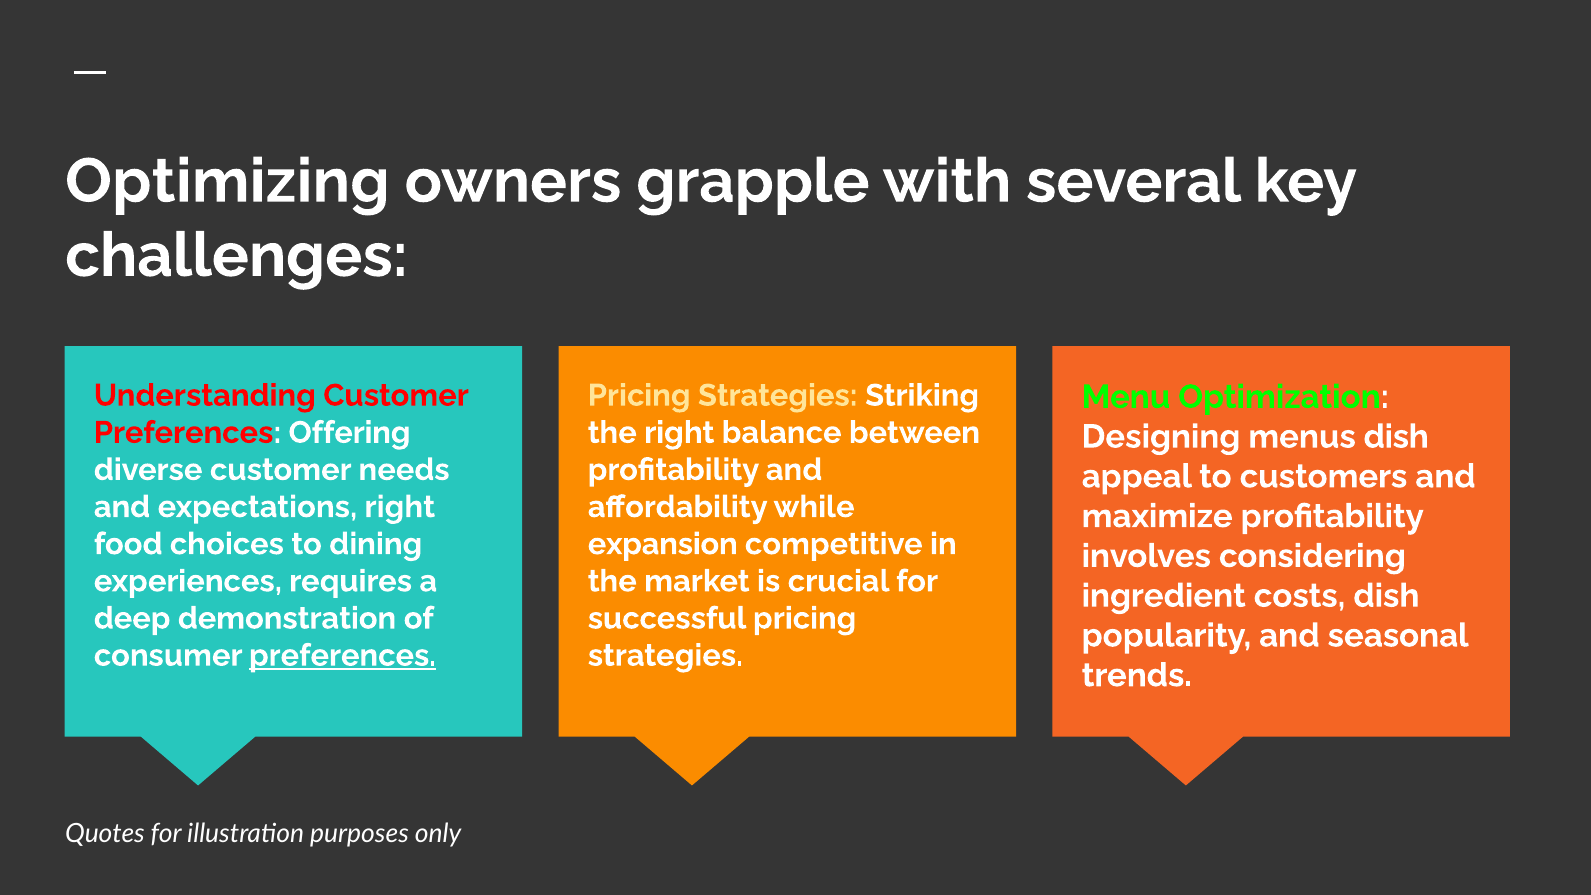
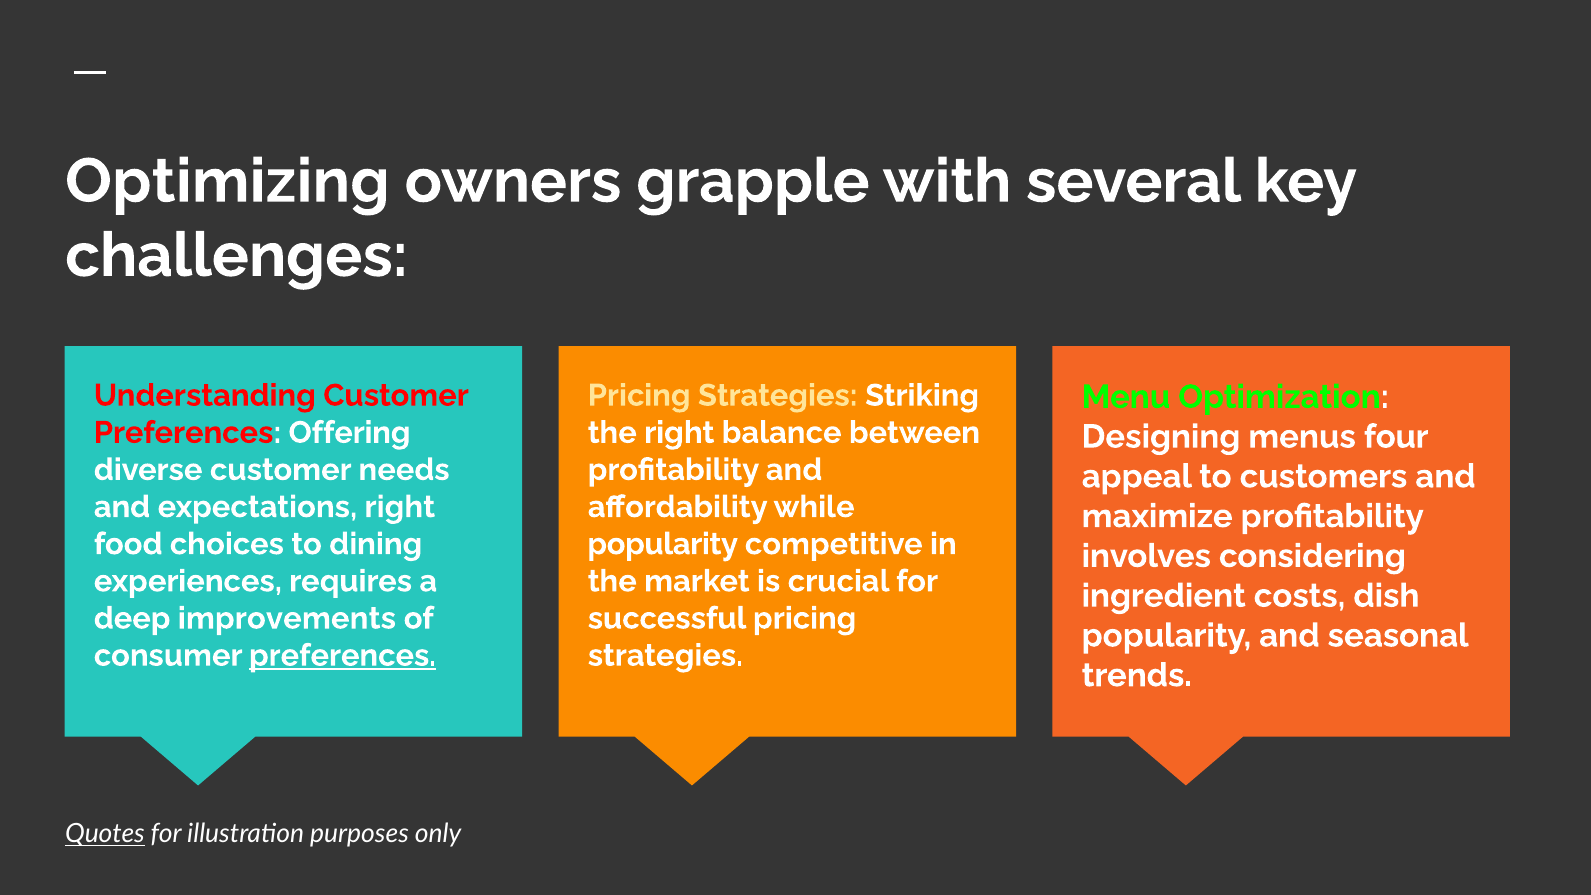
menus dish: dish -> four
expansion at (663, 544): expansion -> popularity
demonstration: demonstration -> improvements
Quotes underline: none -> present
